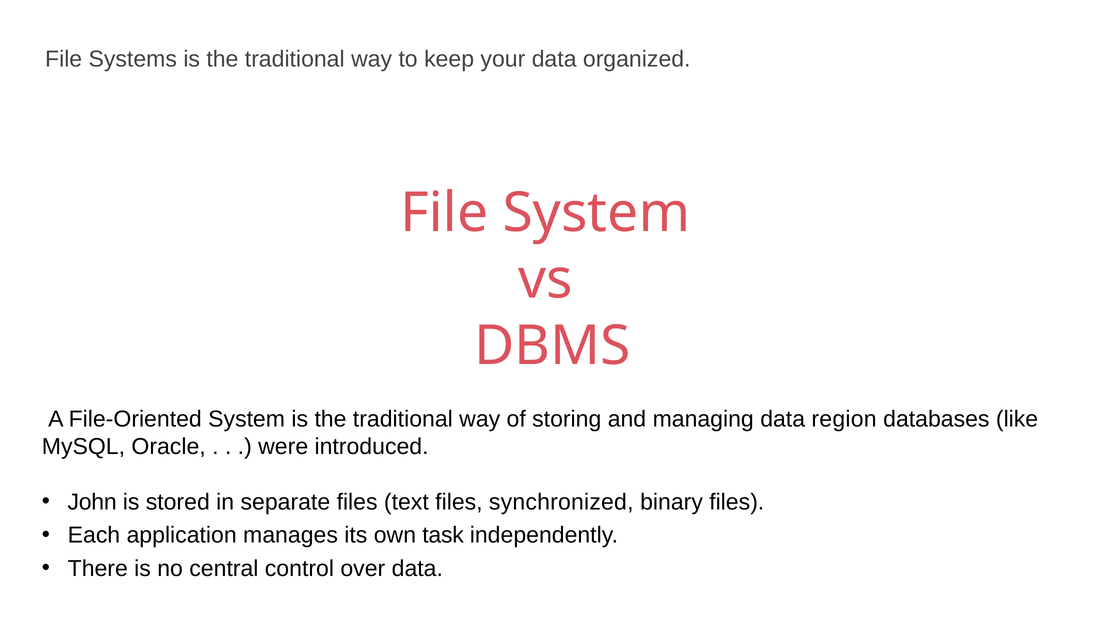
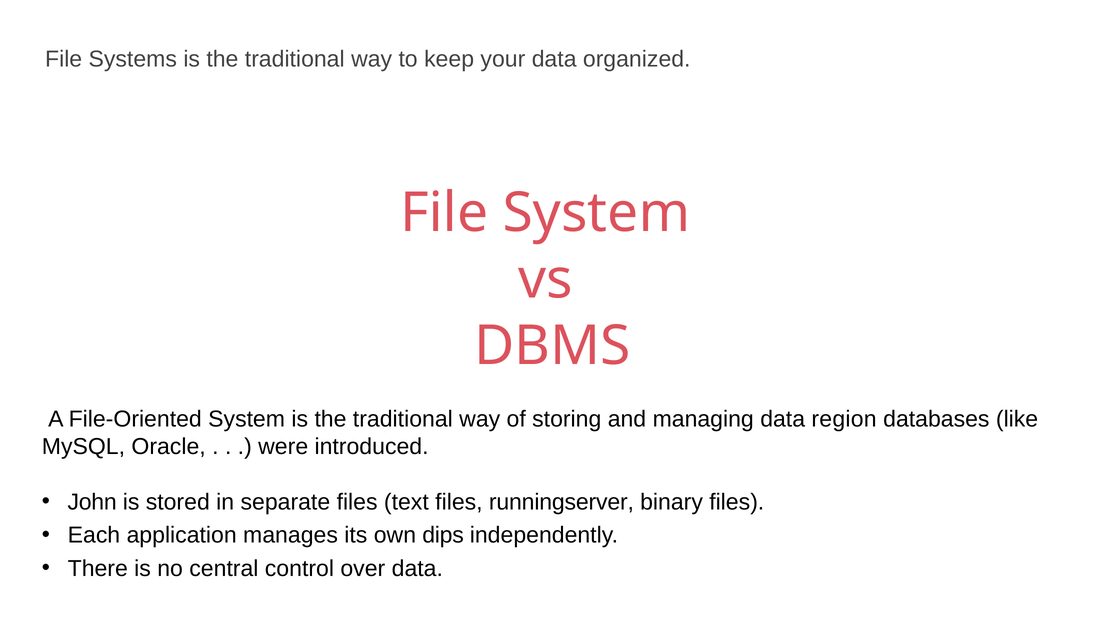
synchronized: synchronized -> runningserver
task: task -> dips
